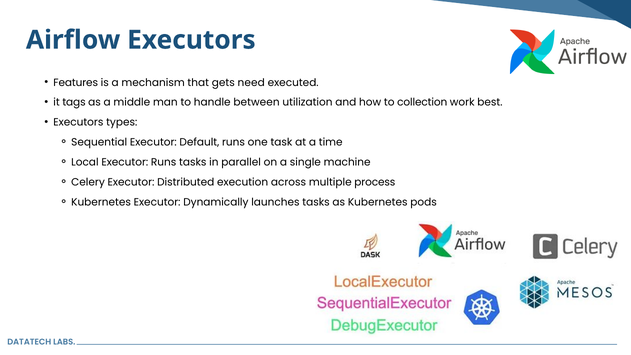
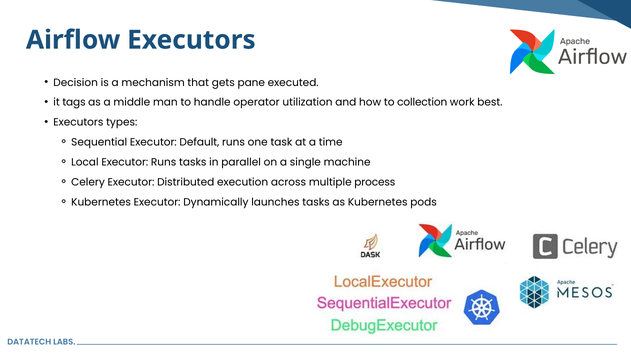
Features: Features -> Decision
need: need -> pane
between: between -> operator
